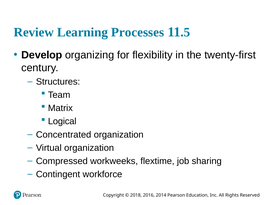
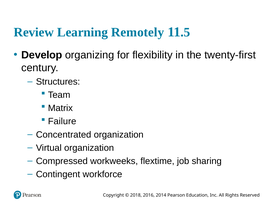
Processes: Processes -> Remotely
Logical: Logical -> Failure
